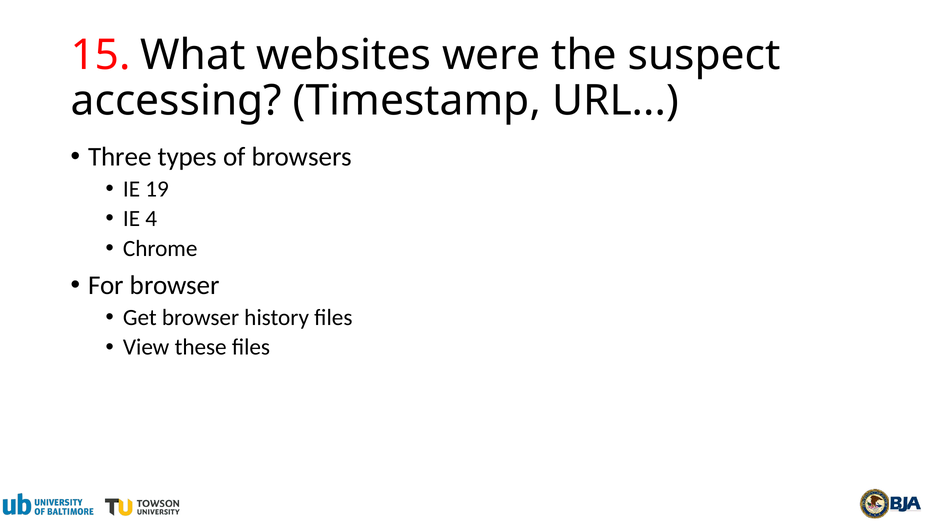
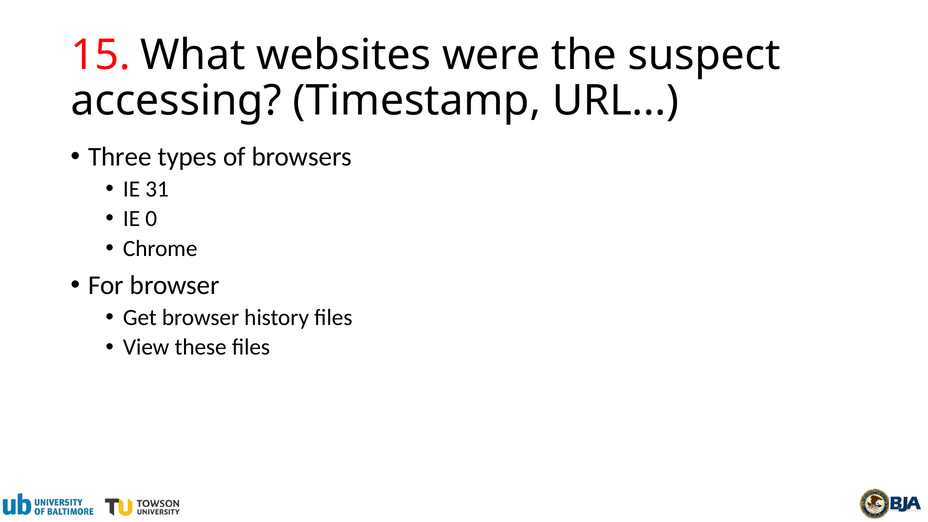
19: 19 -> 31
4: 4 -> 0
